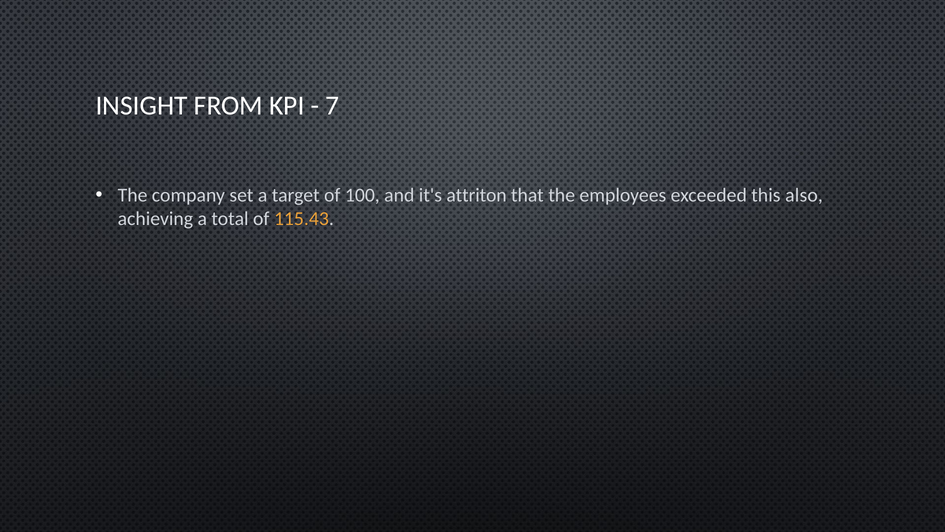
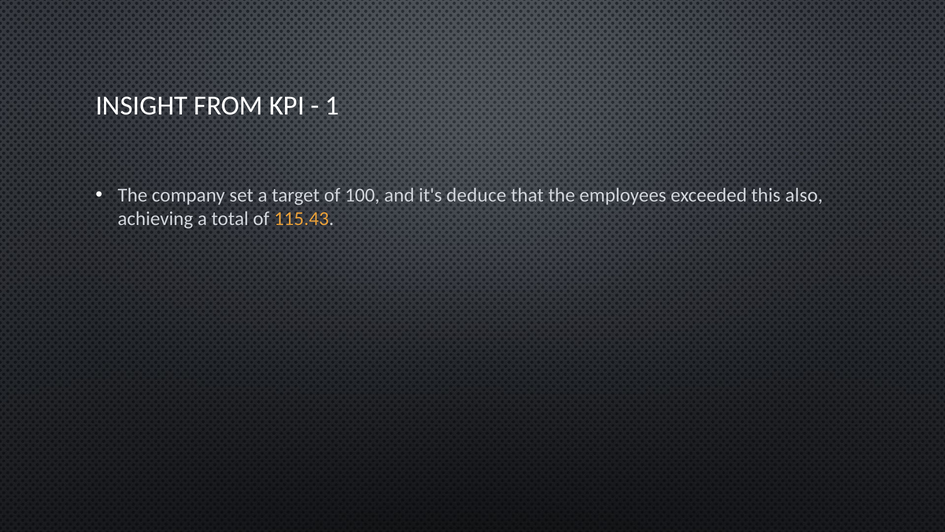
7: 7 -> 1
attriton: attriton -> deduce
